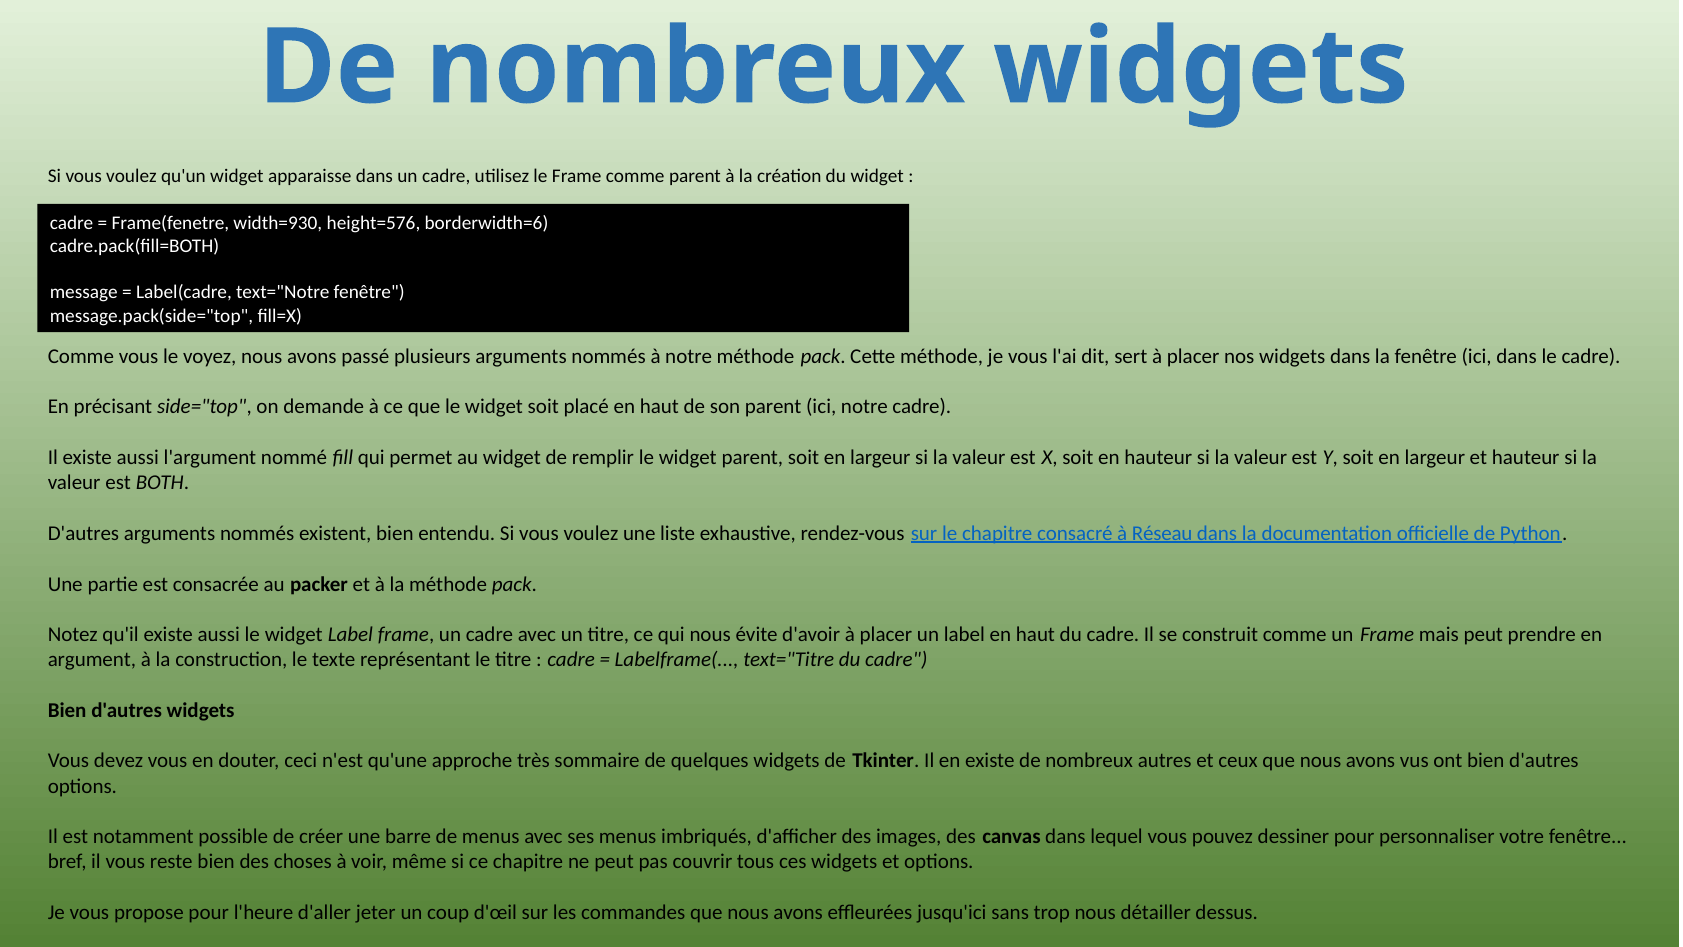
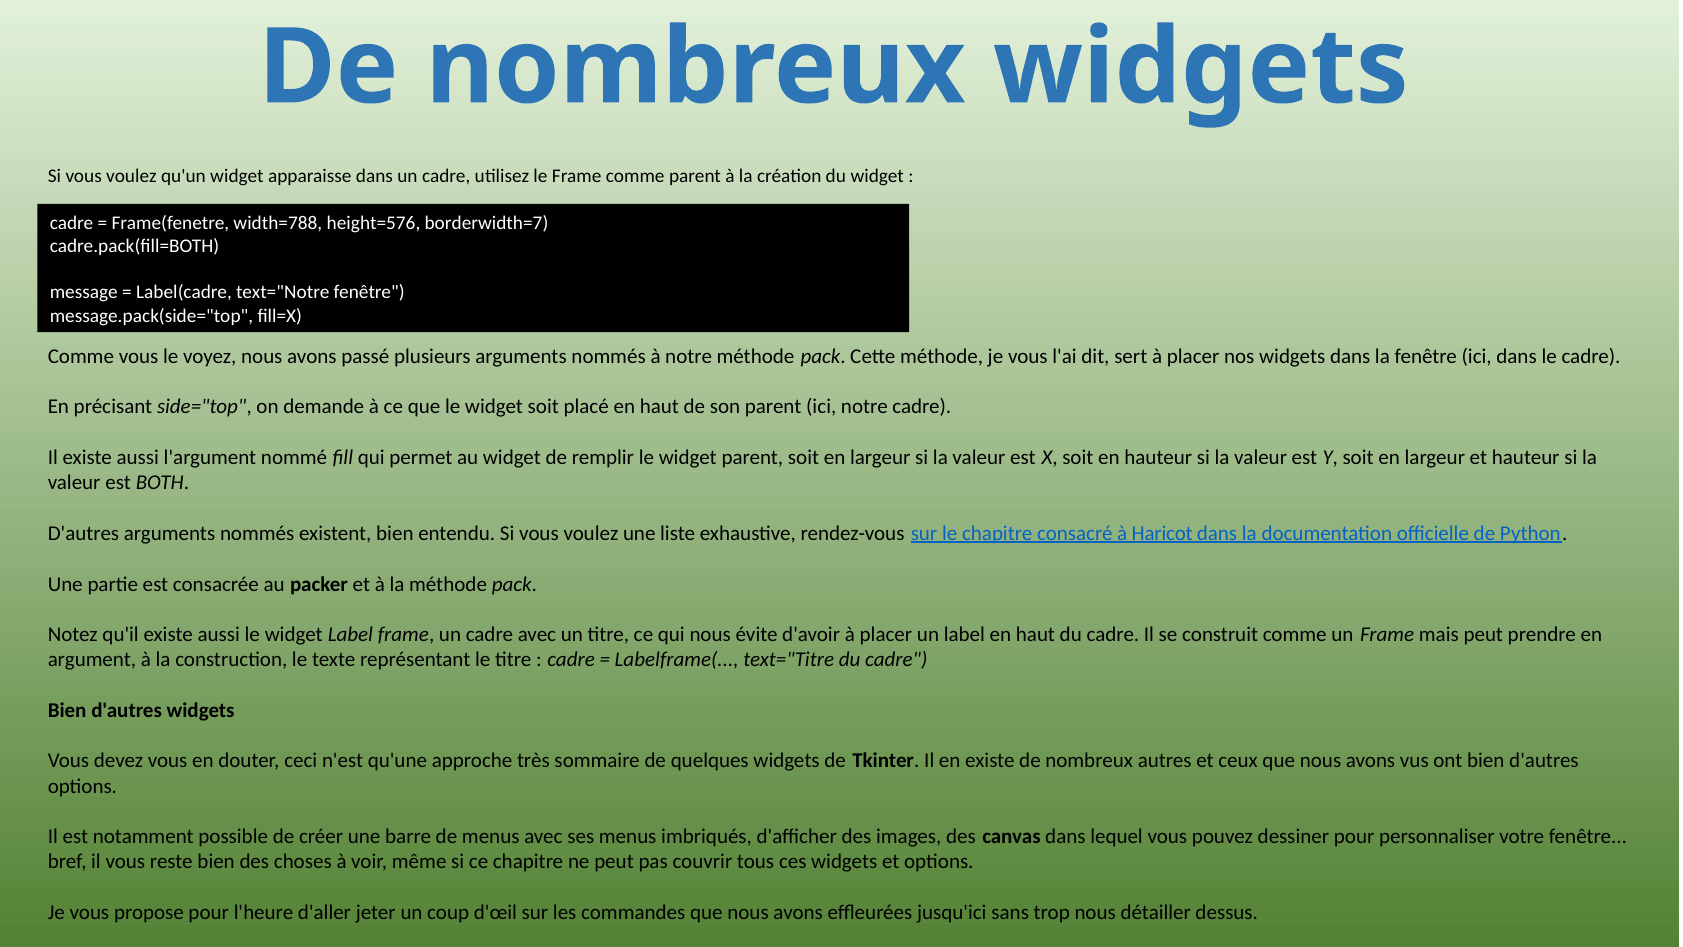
width=930: width=930 -> width=788
borderwidth=6: borderwidth=6 -> borderwidth=7
Réseau: Réseau -> Haricot
